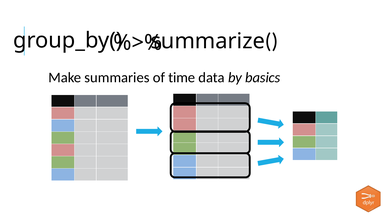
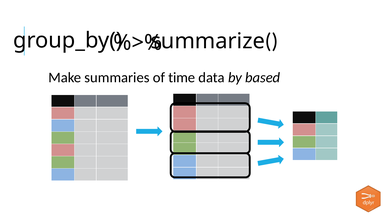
basics: basics -> based
